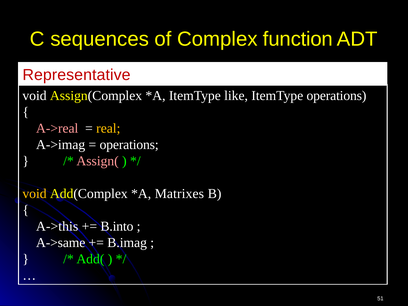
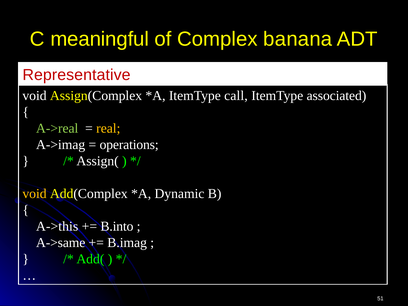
sequences: sequences -> meaningful
function: function -> banana
like: like -> call
ItemType operations: operations -> associated
A->real colour: pink -> light green
Assign( colour: pink -> white
Matrixes: Matrixes -> Dynamic
